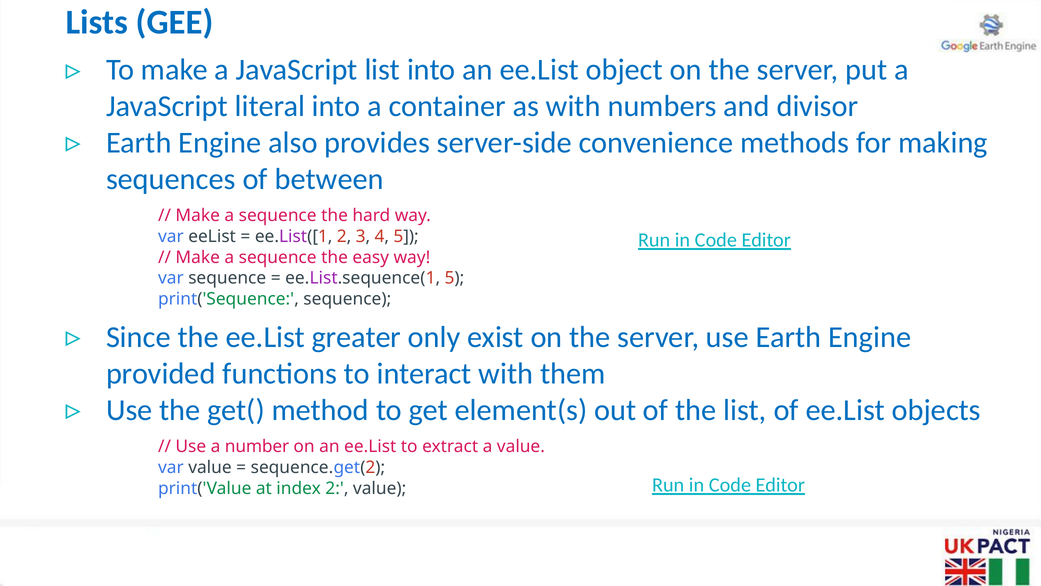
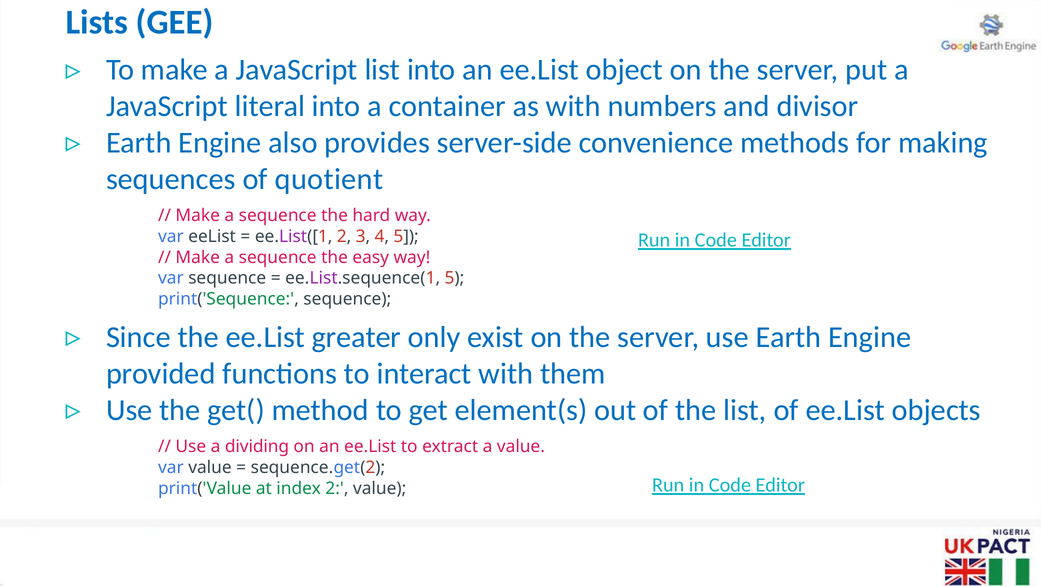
between: between -> quotient
number: number -> dividing
